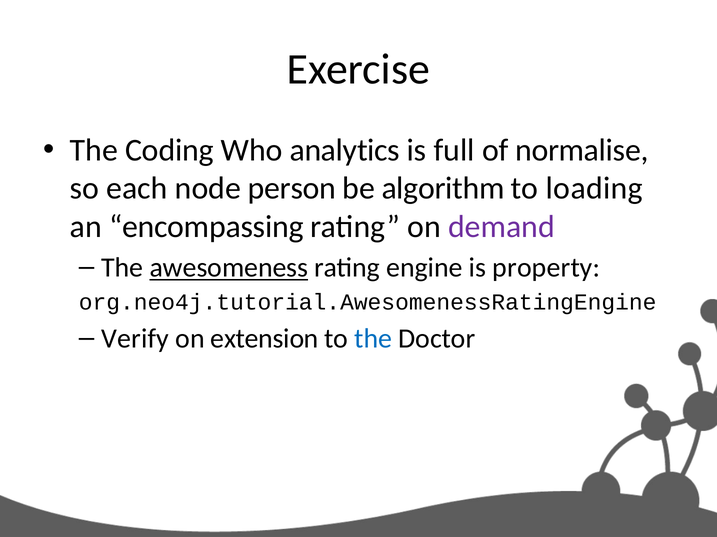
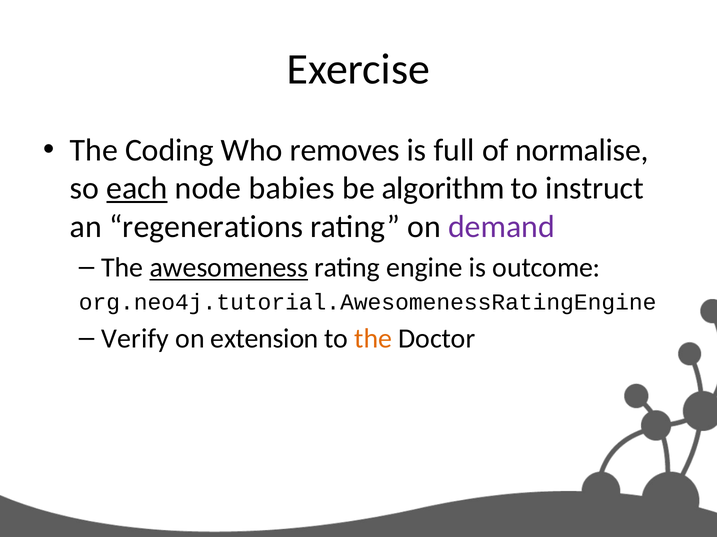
analytics: analytics -> removes
each underline: none -> present
person: person -> babies
loading: loading -> instruct
encompassing: encompassing -> regenerations
property: property -> outcome
the at (373, 339) colour: blue -> orange
